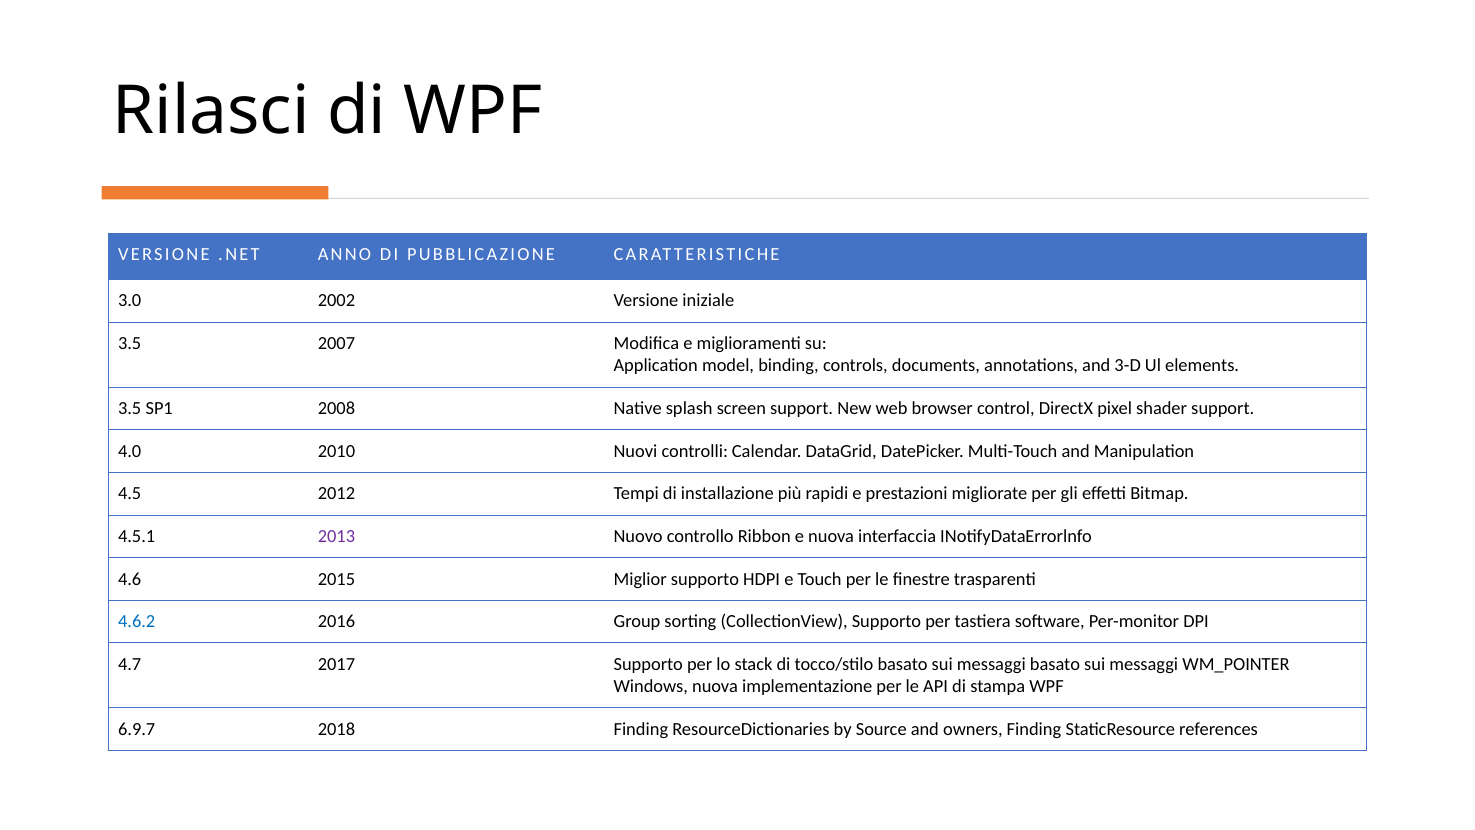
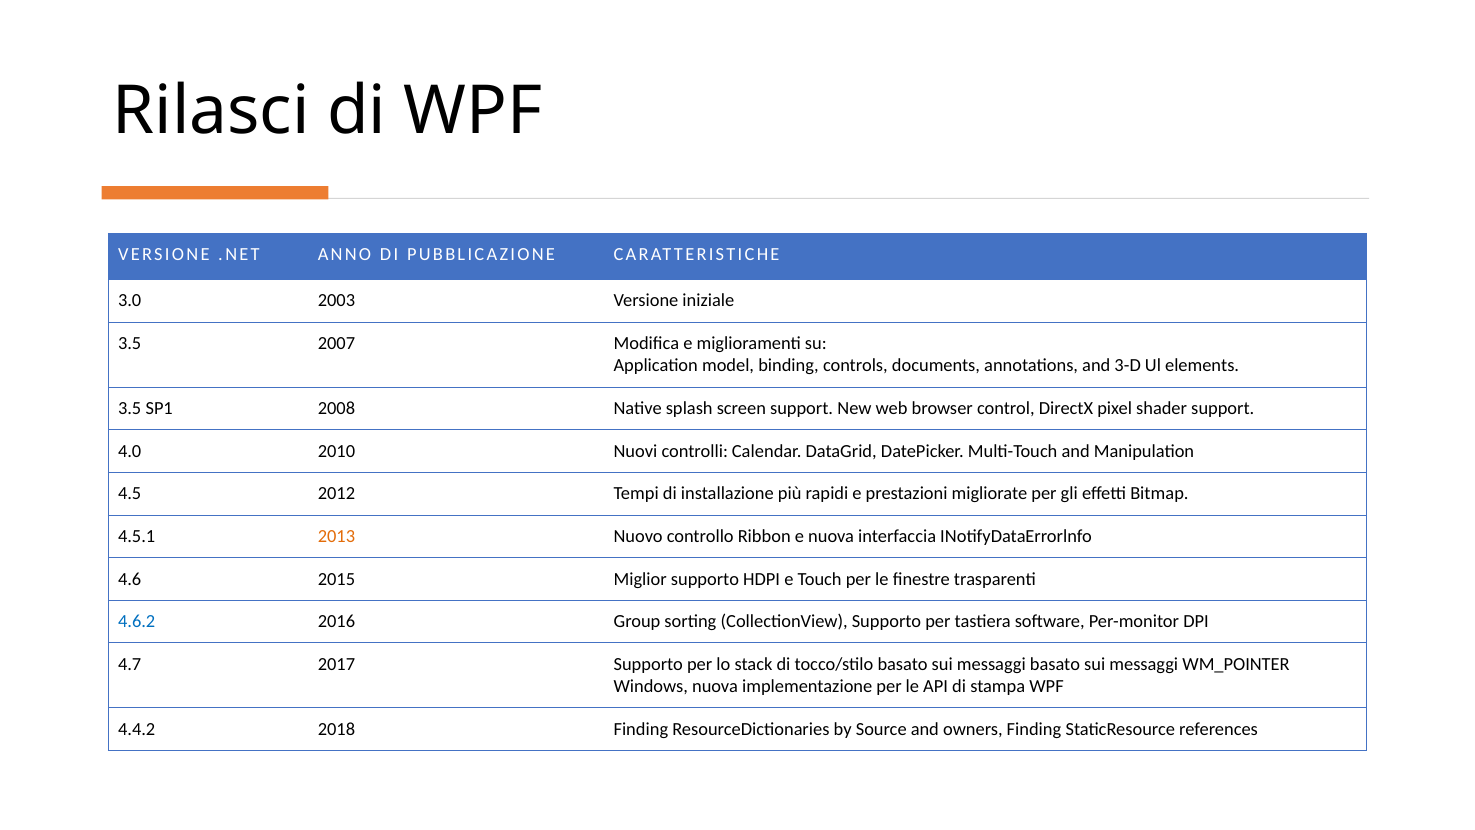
2002: 2002 -> 2003
2013 colour: purple -> orange
6.9.7: 6.9.7 -> 4.4.2
